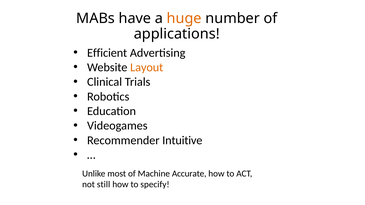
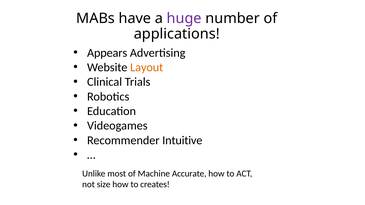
huge colour: orange -> purple
Efficient: Efficient -> Appears
still: still -> size
specify: specify -> creates
